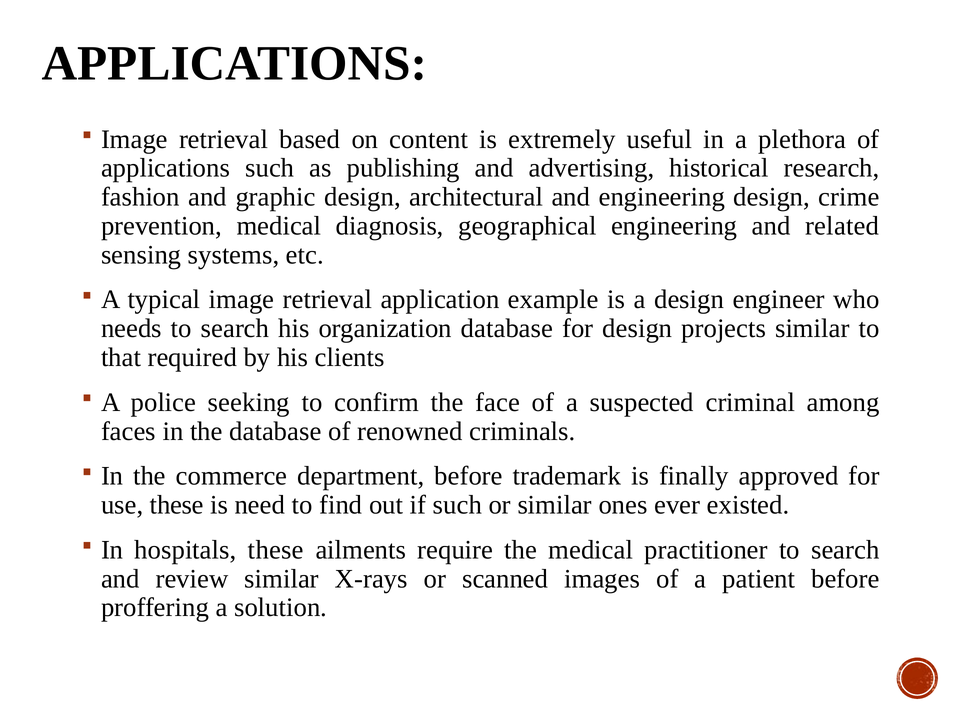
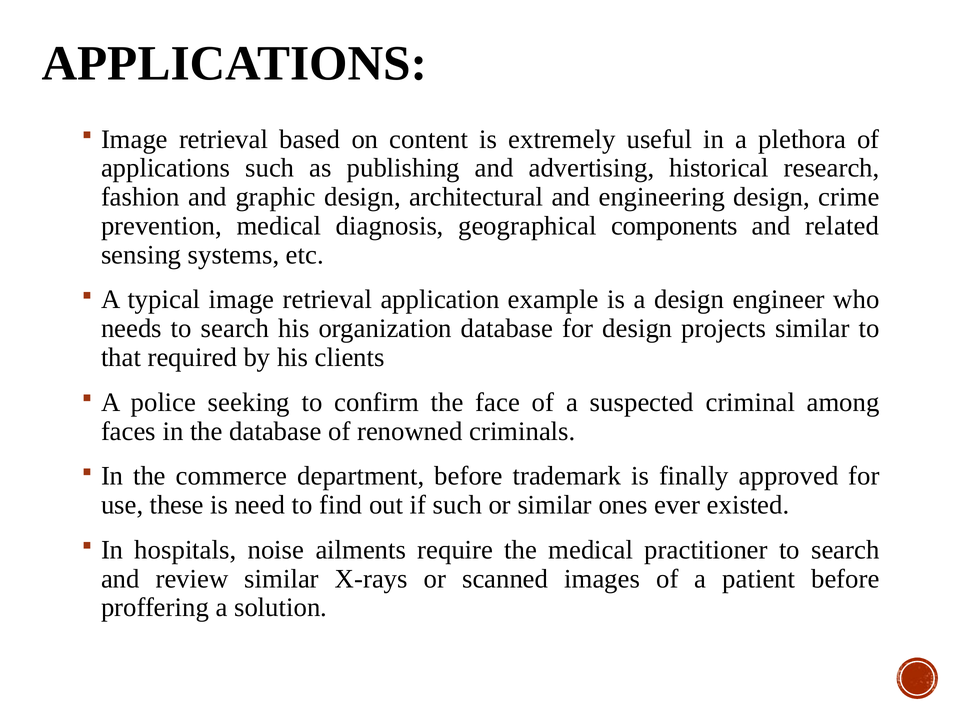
geographical engineering: engineering -> components
hospitals these: these -> noise
